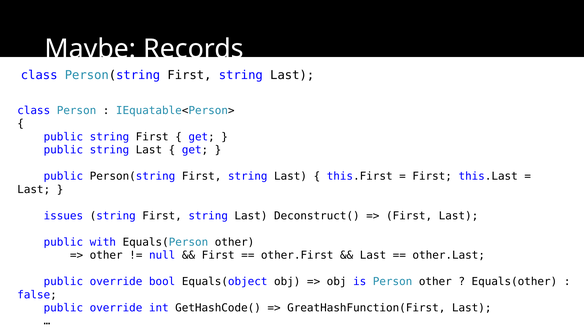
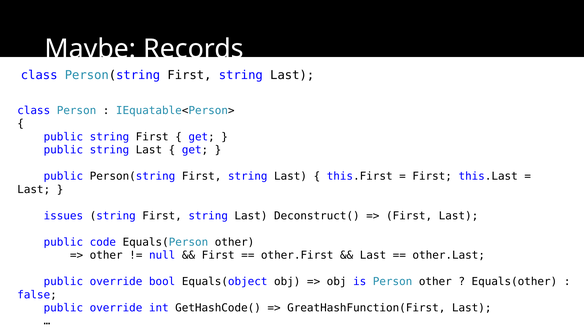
with: with -> code
